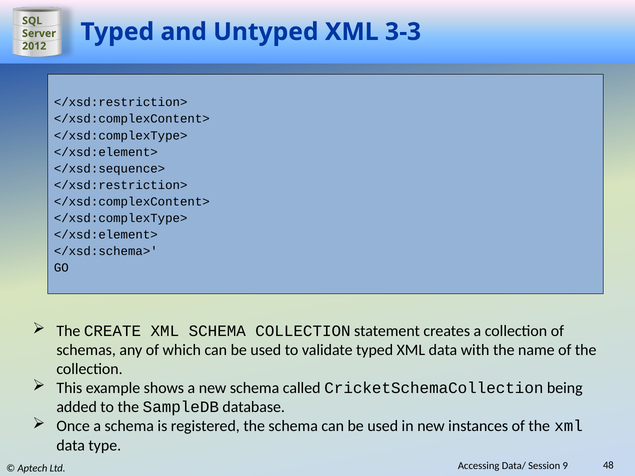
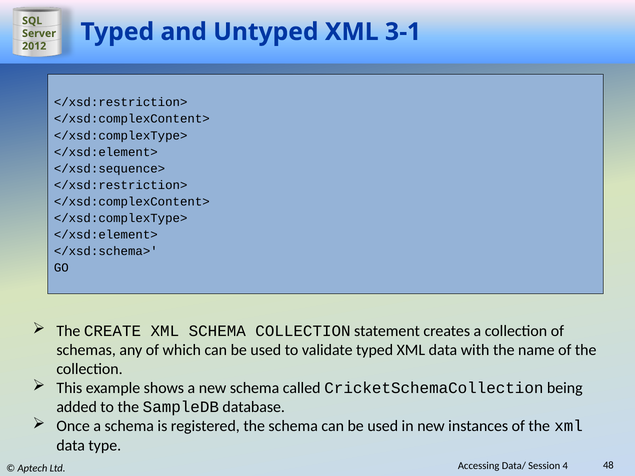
3-3: 3-3 -> 3-1
9: 9 -> 4
